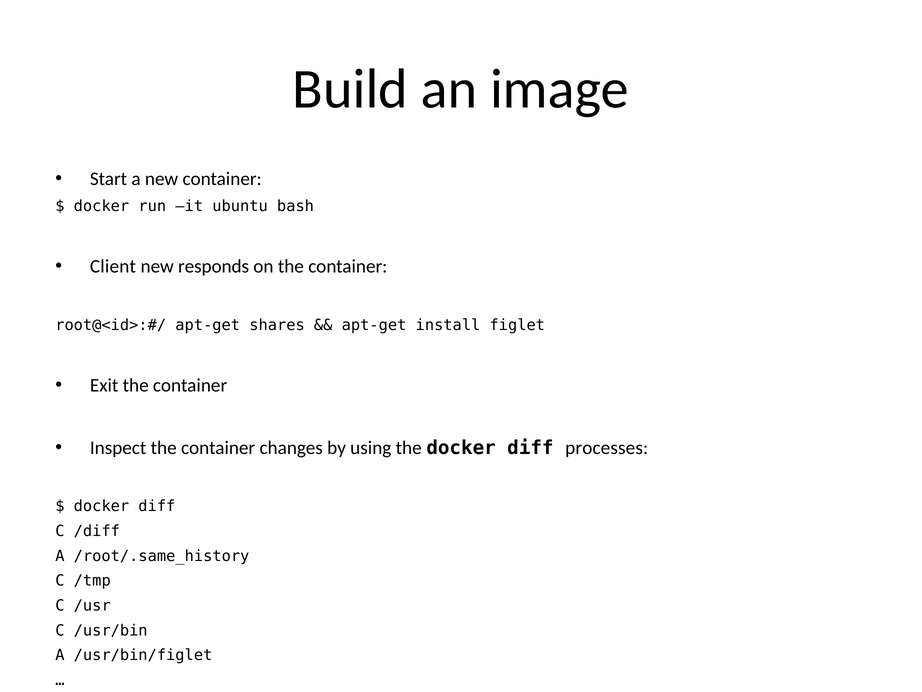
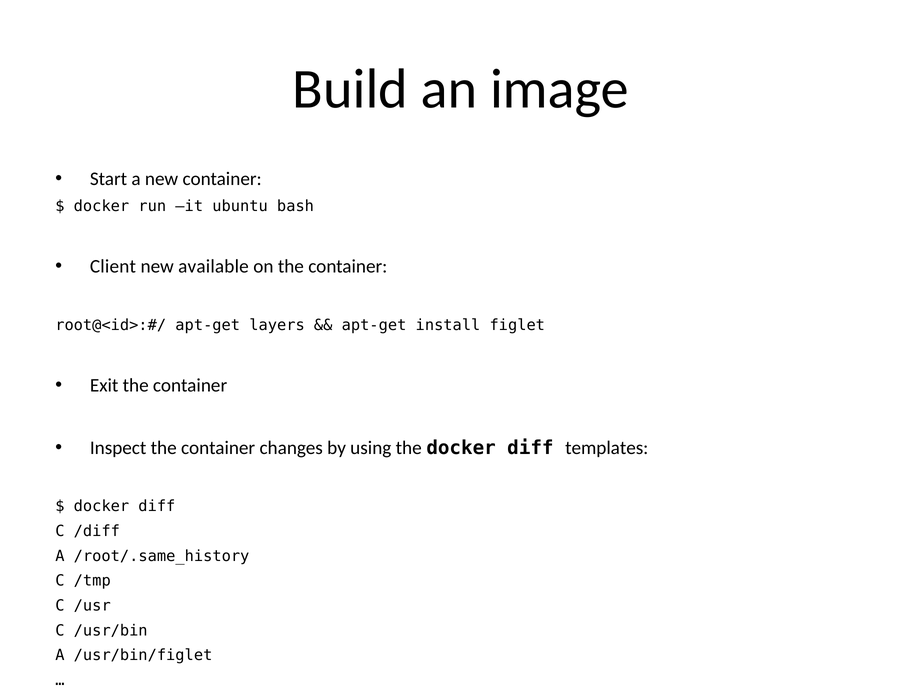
responds: responds -> available
shares: shares -> layers
processes: processes -> templates
